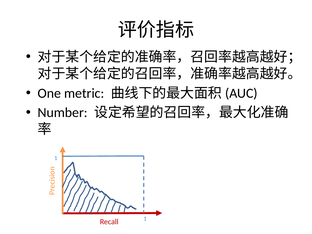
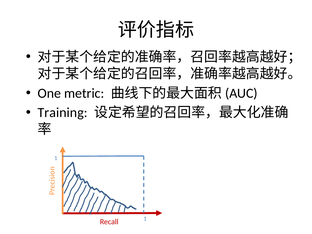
Number: Number -> Training
